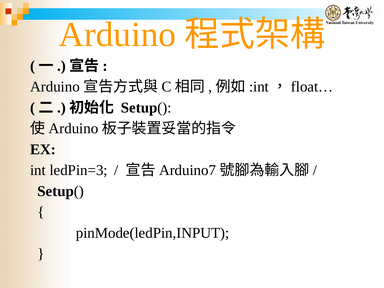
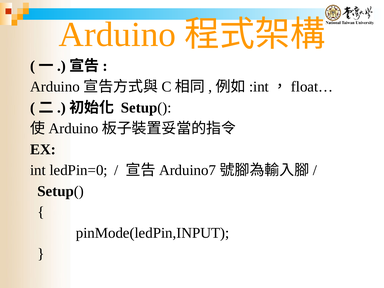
ledPin=3: ledPin=3 -> ledPin=0
